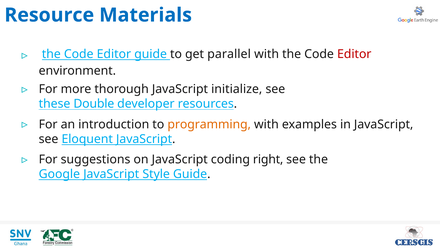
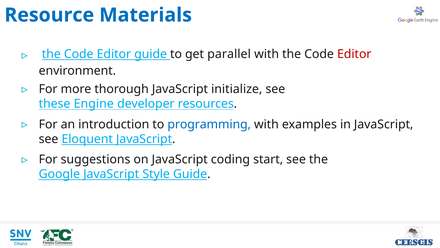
Double: Double -> Engine
programming colour: orange -> blue
right: right -> start
